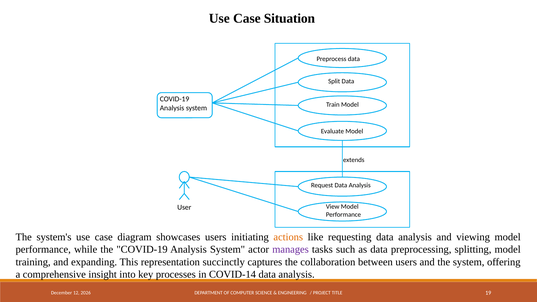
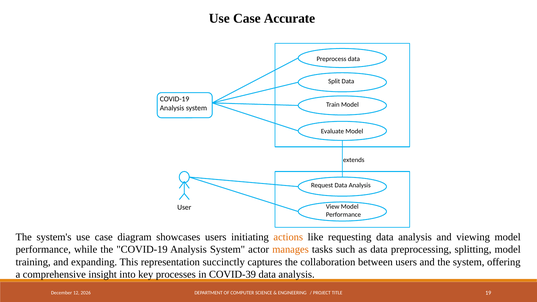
Situation: Situation -> Accurate
manages colour: purple -> orange
COVID-14: COVID-14 -> COVID-39
